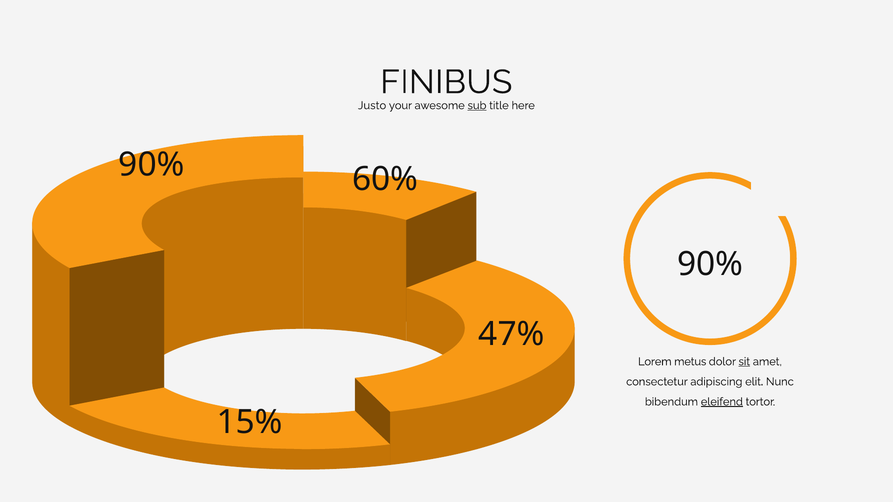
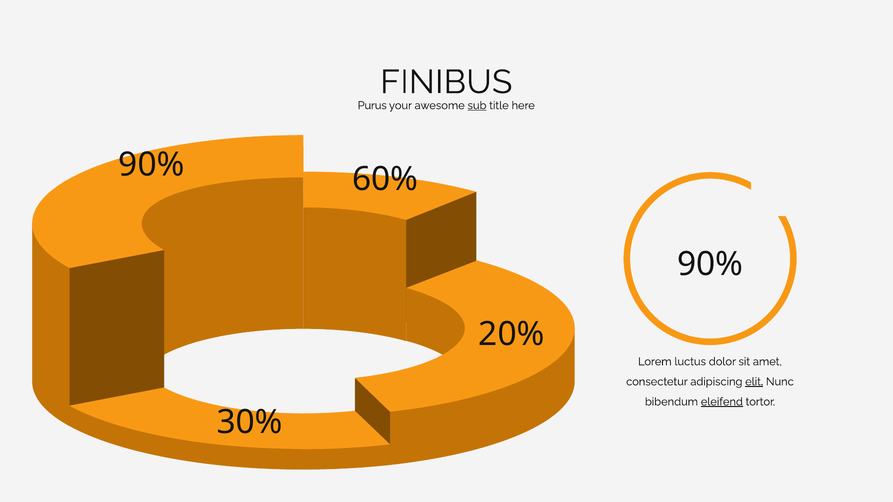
Justo: Justo -> Purus
47%: 47% -> 20%
metus: metus -> luctus
sit underline: present -> none
elit underline: none -> present
15%: 15% -> 30%
